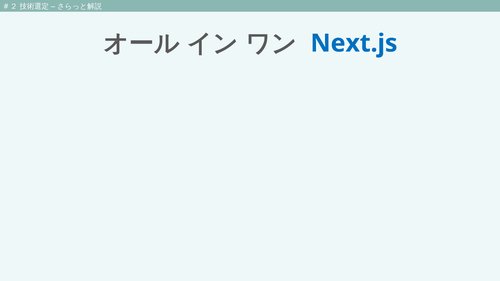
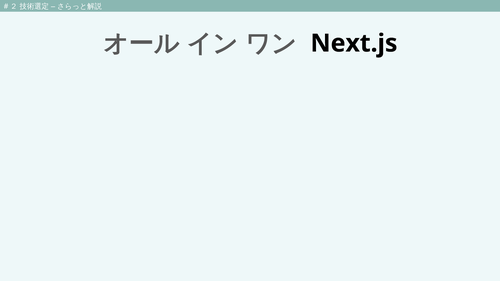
Next.js colour: blue -> black
